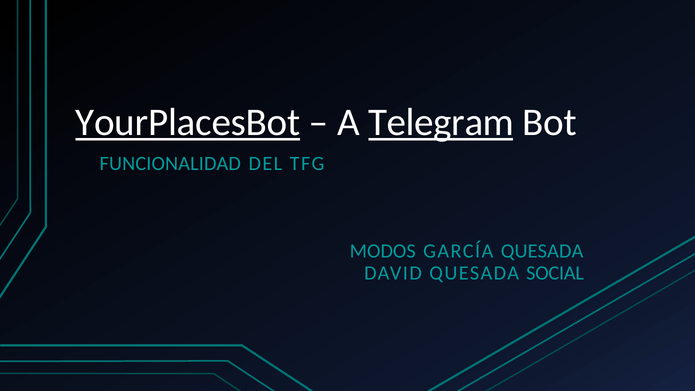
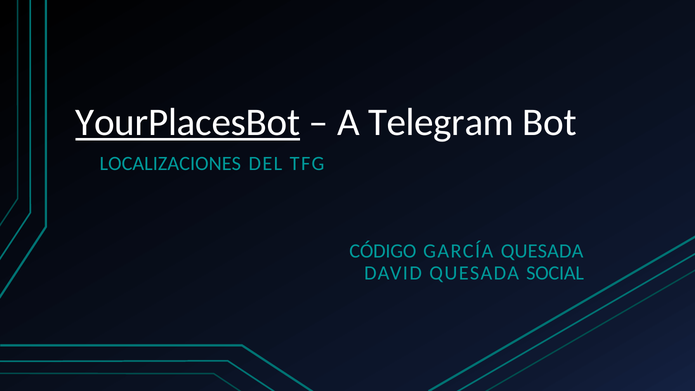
Telegram underline: present -> none
FUNCIONALIDAD: FUNCIONALIDAD -> LOCALIZACIONES
MODOS: MODOS -> CÓDIGO
